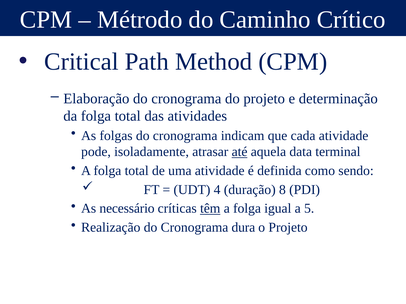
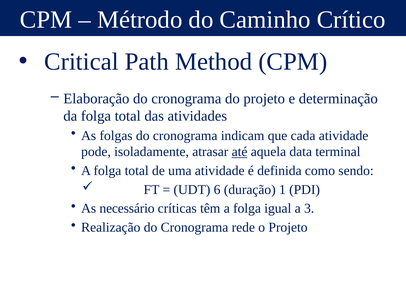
4: 4 -> 6
8: 8 -> 1
têm underline: present -> none
5: 5 -> 3
dura: dura -> rede
